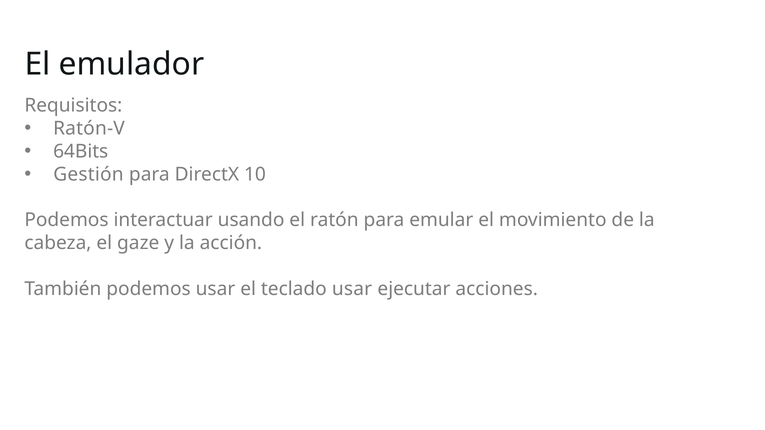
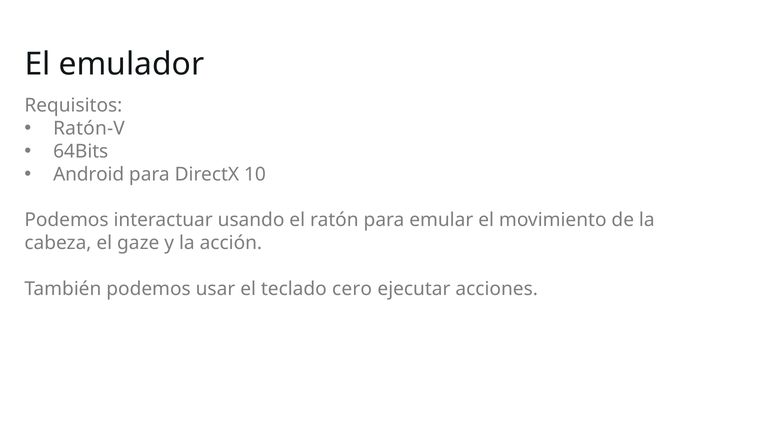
Gestión: Gestión -> Android
teclado usar: usar -> cero
